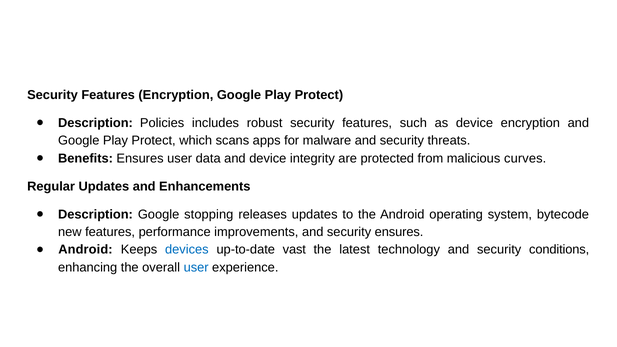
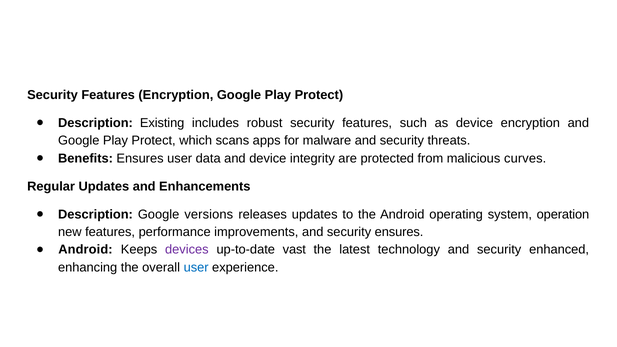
Policies: Policies -> Existing
stopping: stopping -> versions
bytecode: bytecode -> operation
devices colour: blue -> purple
conditions: conditions -> enhanced
